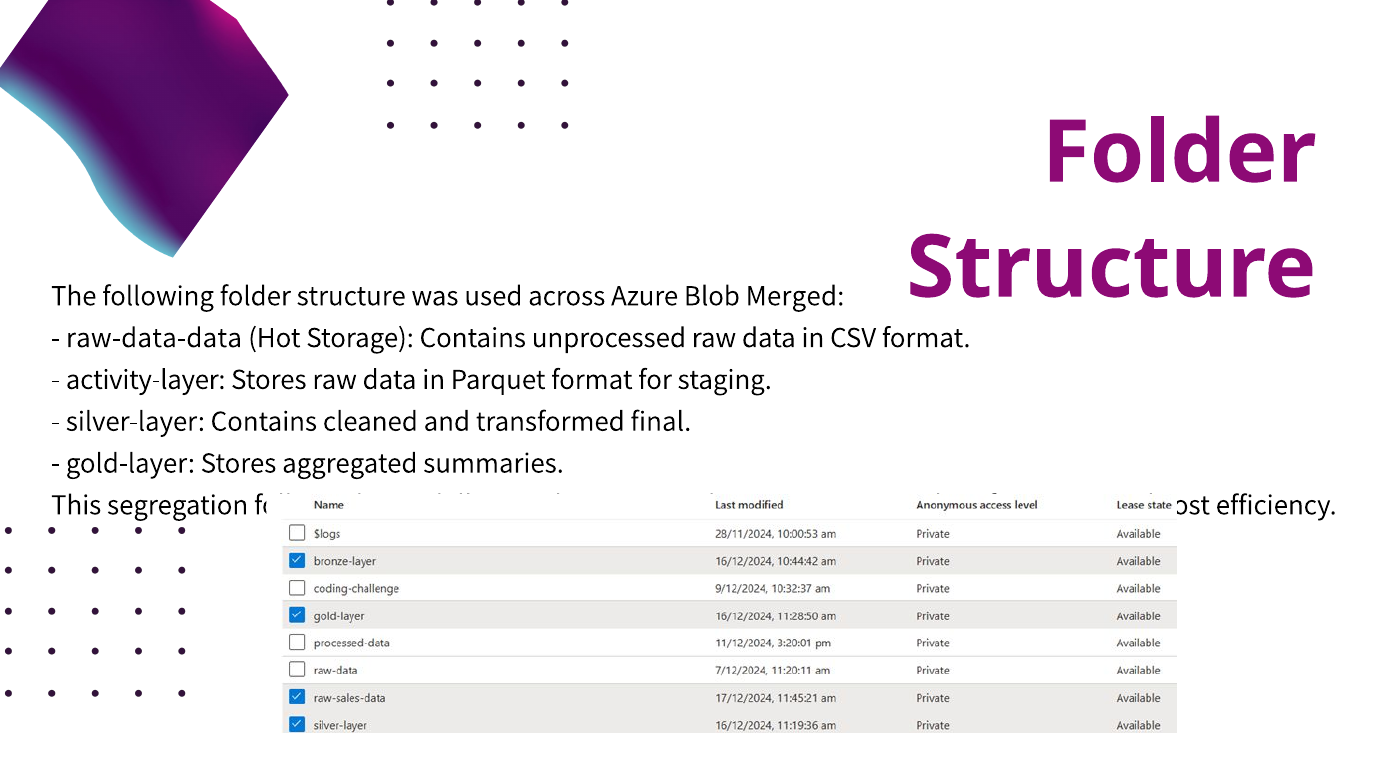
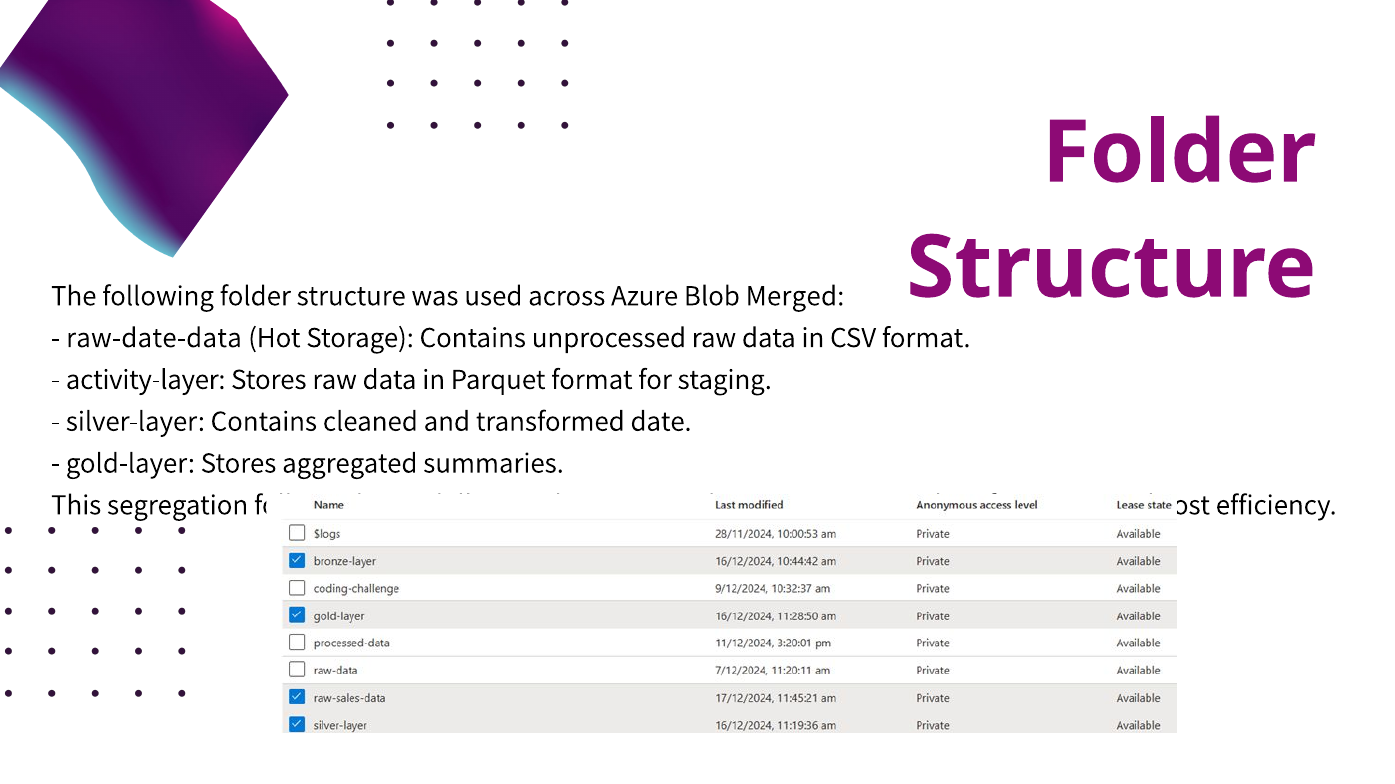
raw-data-data: raw-data-data -> raw-date-data
final: final -> date
